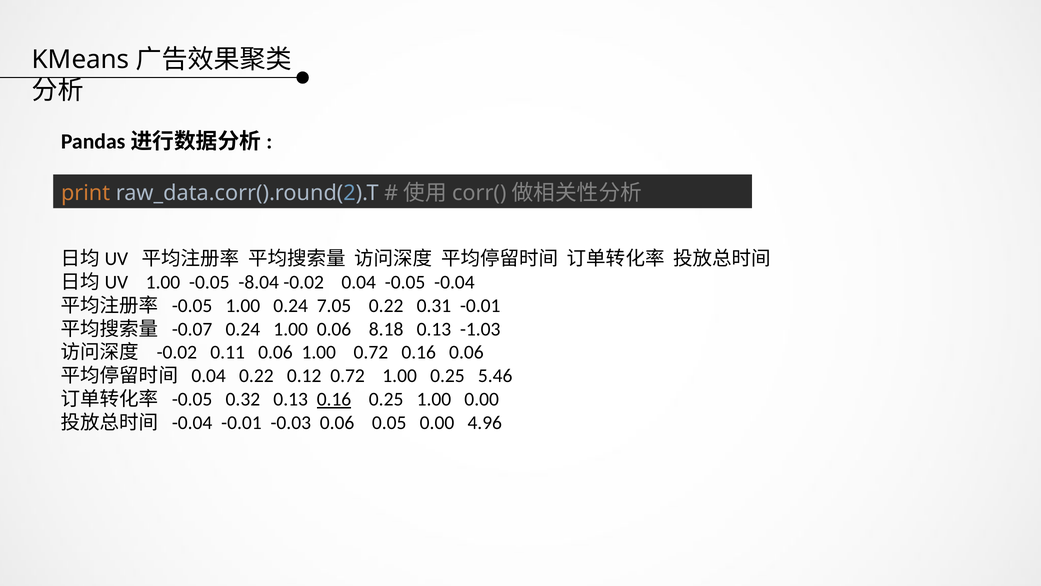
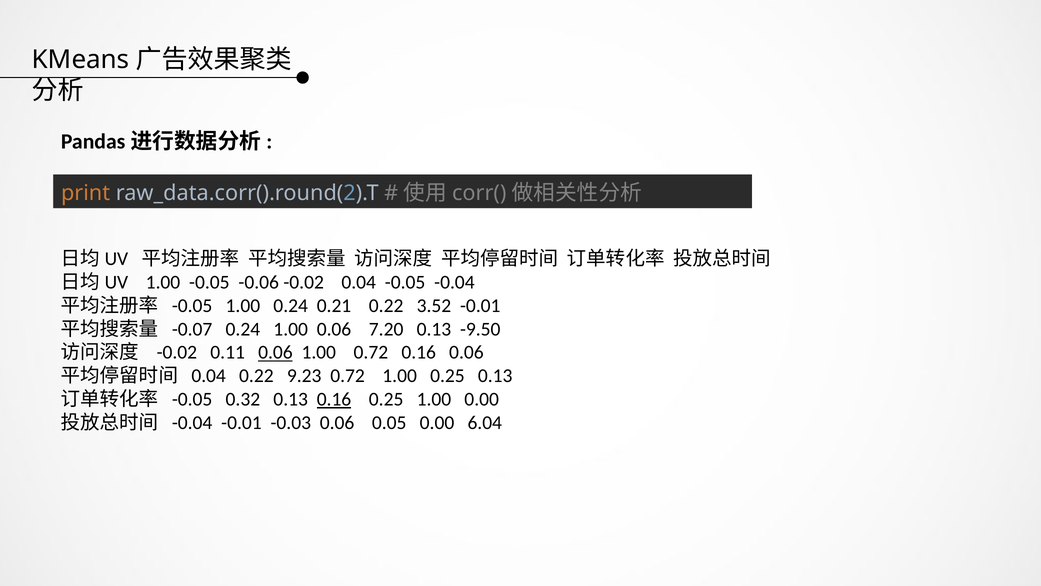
-8.04: -8.04 -> -0.06
7.05: 7.05 -> 0.21
0.31: 0.31 -> 3.52
8.18: 8.18 -> 7.20
-1.03: -1.03 -> -9.50
0.06 at (275, 352) underline: none -> present
0.12: 0.12 -> 9.23
0.25 5.46: 5.46 -> 0.13
4.96: 4.96 -> 6.04
